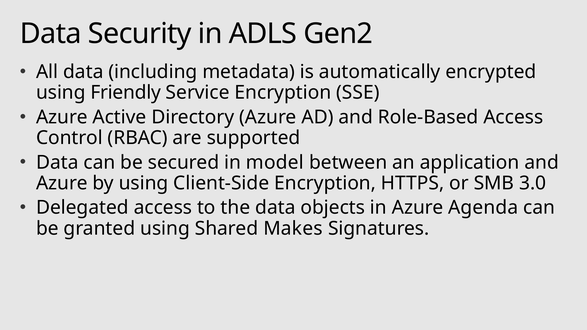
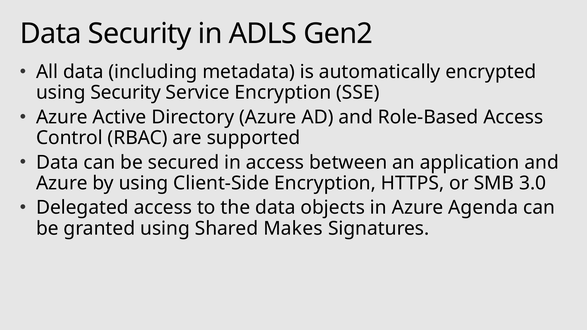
using Friendly: Friendly -> Security
in model: model -> access
